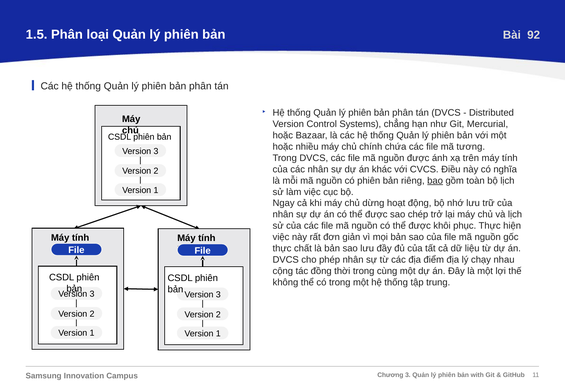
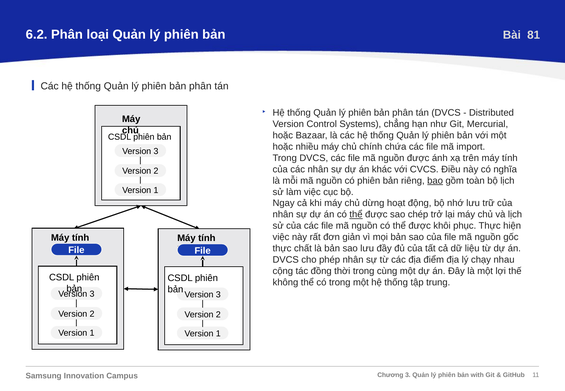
1.5: 1.5 -> 6.2
92: 92 -> 81
tương: tương -> import
thể at (356, 215) underline: none -> present
